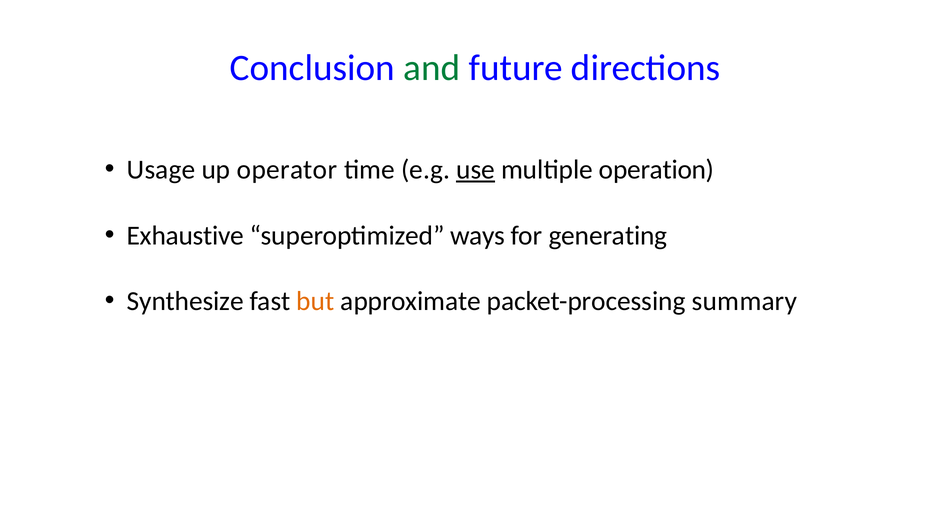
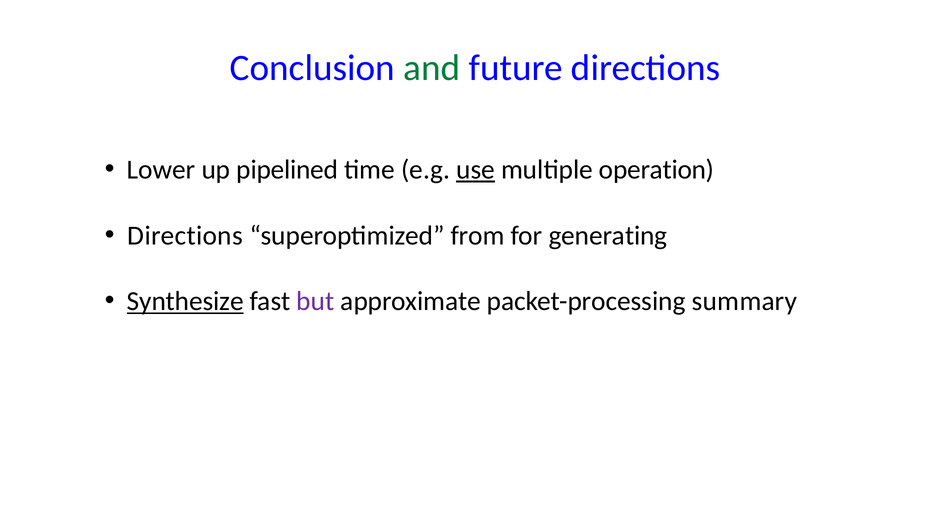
Usage: Usage -> Lower
operator: operator -> pipelined
Exhaustive at (185, 235): Exhaustive -> Directions
ways: ways -> from
Synthesize underline: none -> present
but colour: orange -> purple
